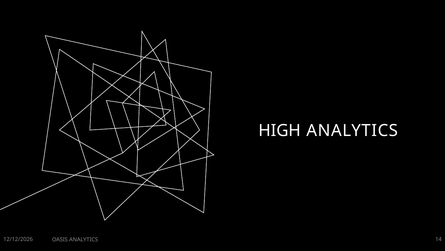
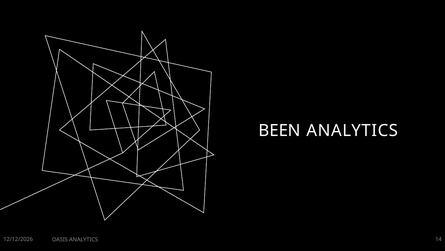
HIGH: HIGH -> BEEN
